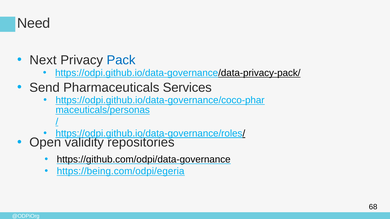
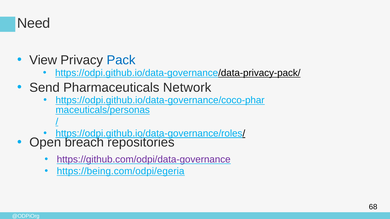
Next: Next -> View
Services: Services -> Network
validity: validity -> breach
https://github.com/odpi/data-governance colour: black -> purple
